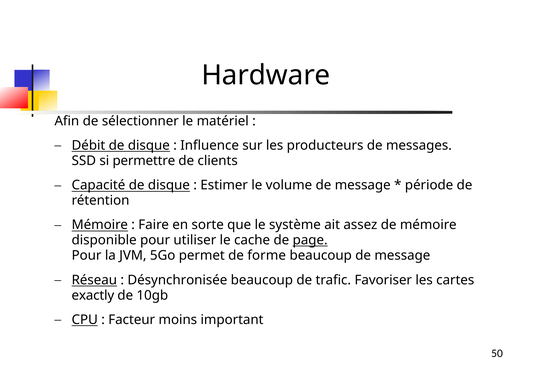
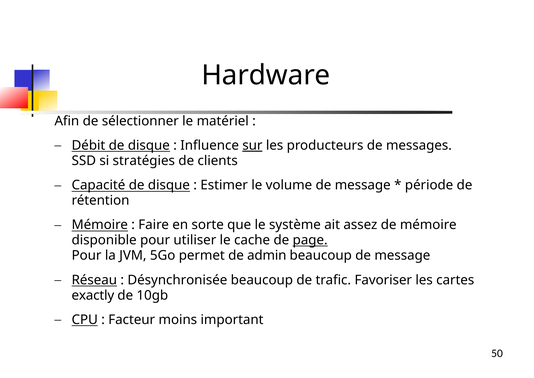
sur underline: none -> present
permettre: permettre -> stratégies
forme: forme -> admin
